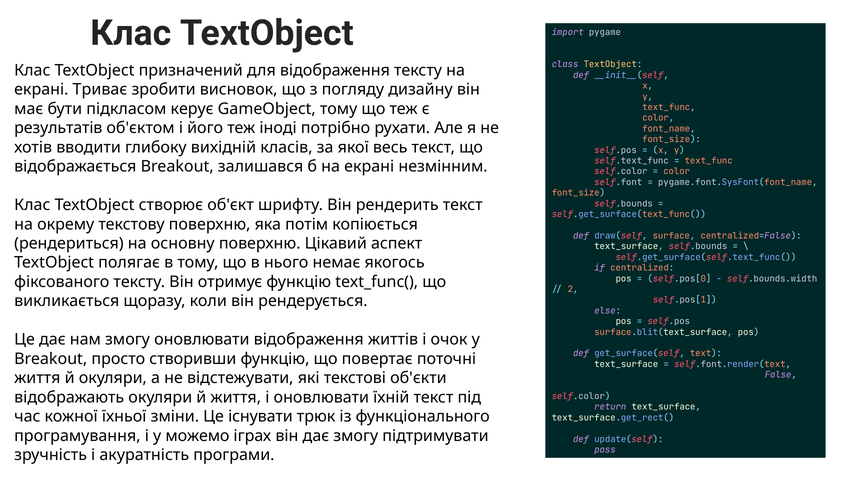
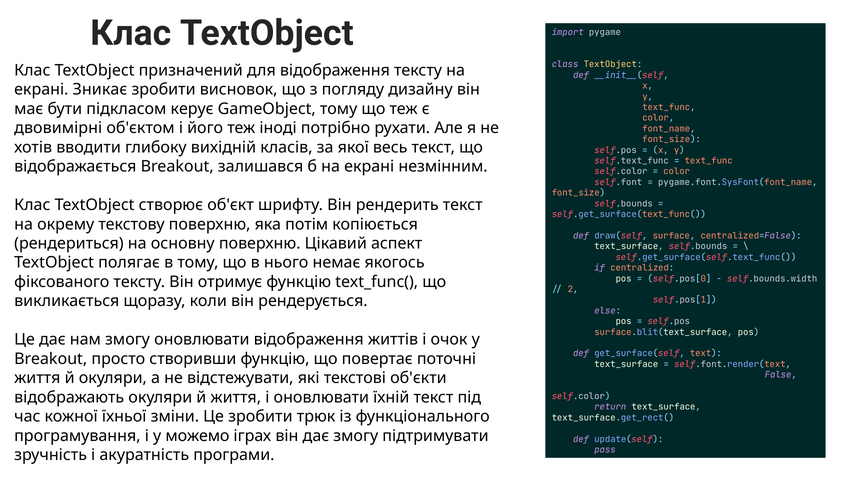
Триває: Триває -> Зникає
результатів: результатів -> двовимірні
Це існувати: існувати -> зробити
